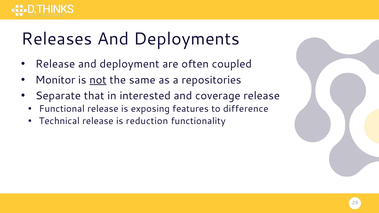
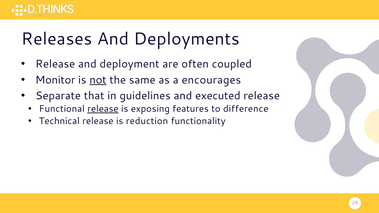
repositories: repositories -> encourages
interested: interested -> guidelines
coverage: coverage -> executed
release at (103, 109) underline: none -> present
